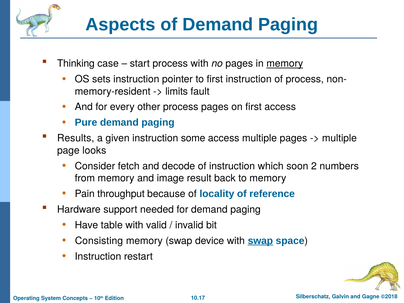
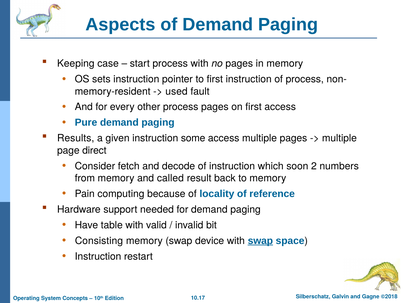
Thinking: Thinking -> Keeping
memory at (285, 64) underline: present -> none
limits: limits -> used
looks: looks -> direct
image: image -> called
throughput: throughput -> computing
